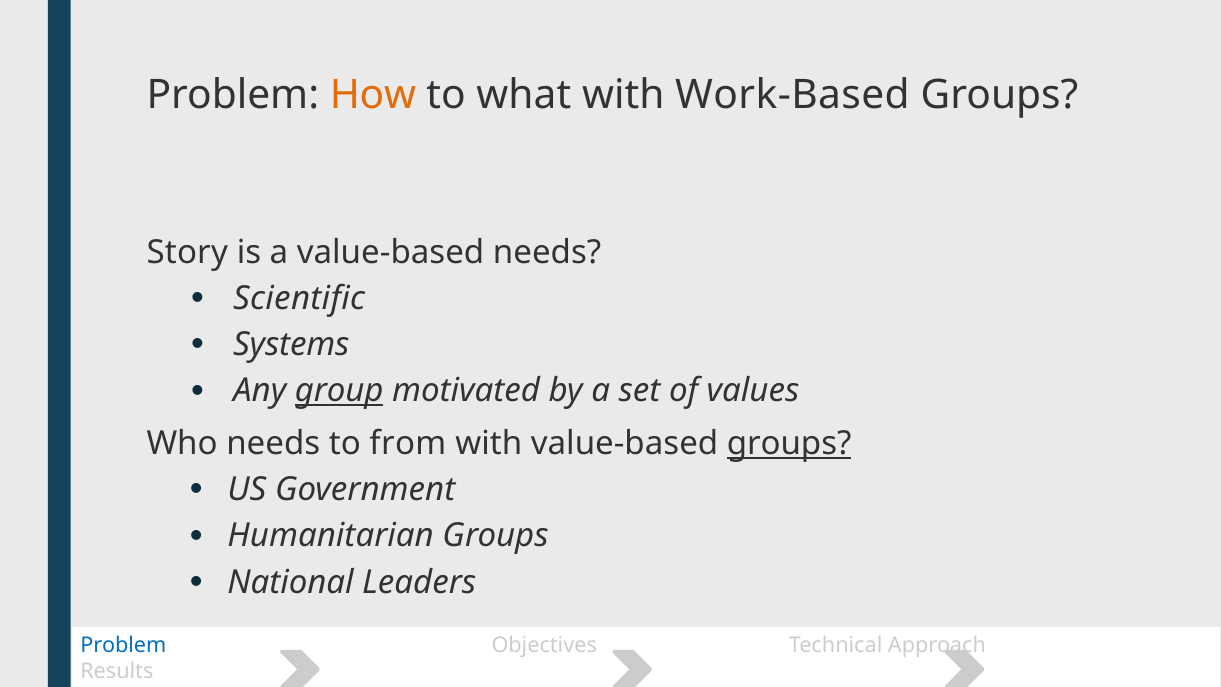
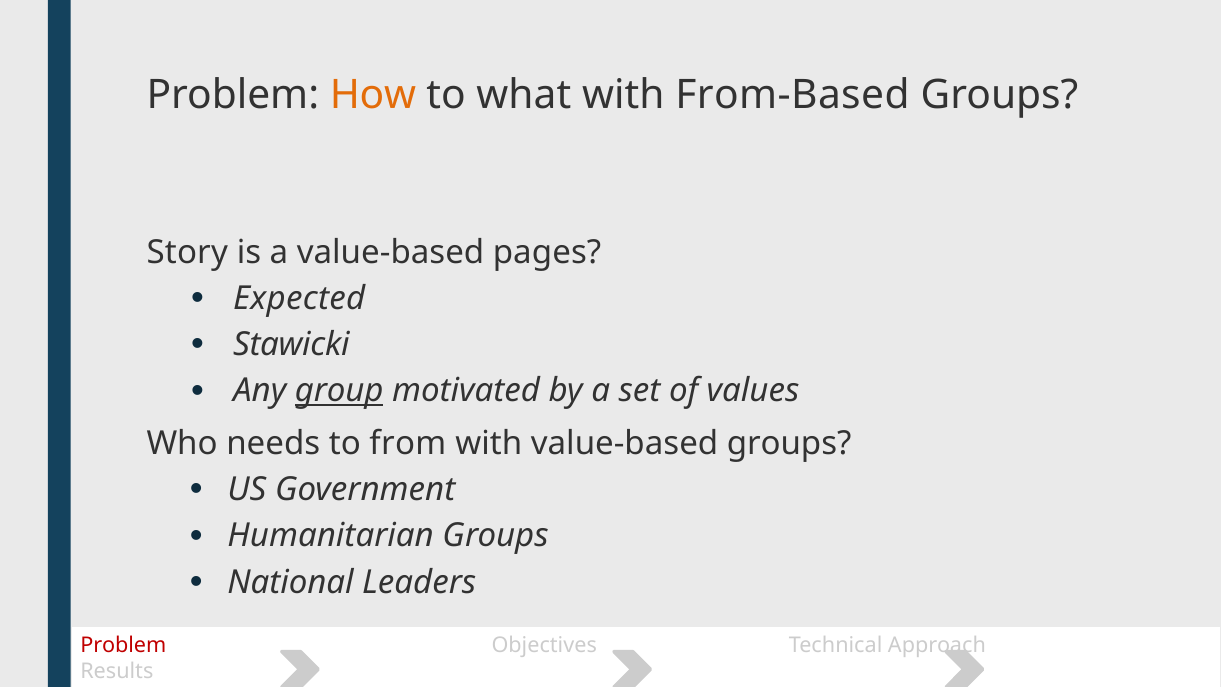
Work-Based: Work-Based -> From-Based
value-based needs: needs -> pages
Scientific: Scientific -> Expected
Systems: Systems -> Stawicki
groups at (789, 444) underline: present -> none
Problem at (123, 645) colour: blue -> red
